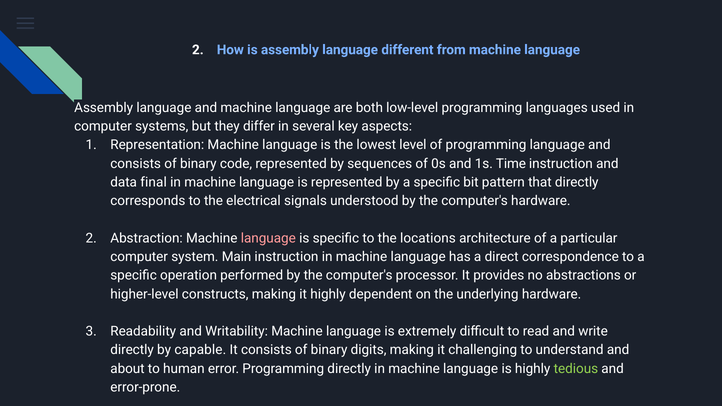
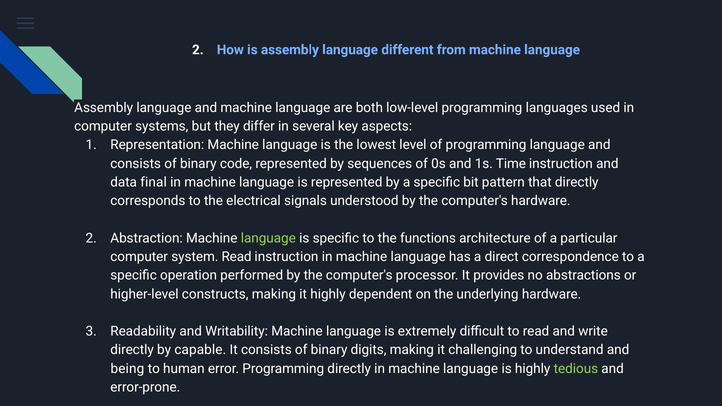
language at (268, 238) colour: pink -> light green
locations: locations -> functions
system Main: Main -> Read
about: about -> being
